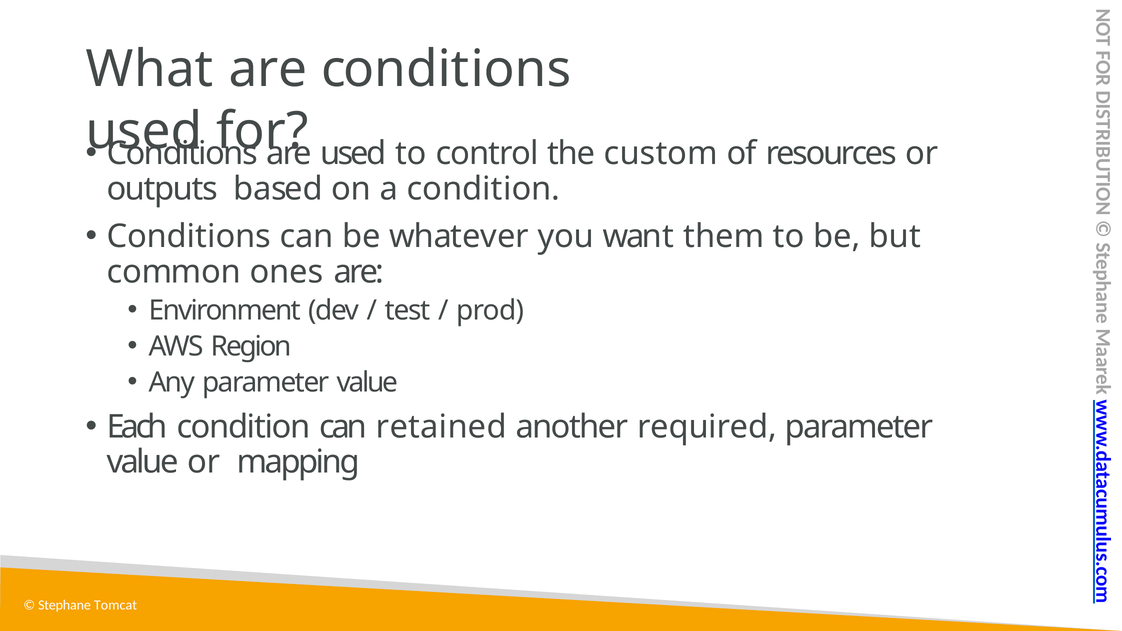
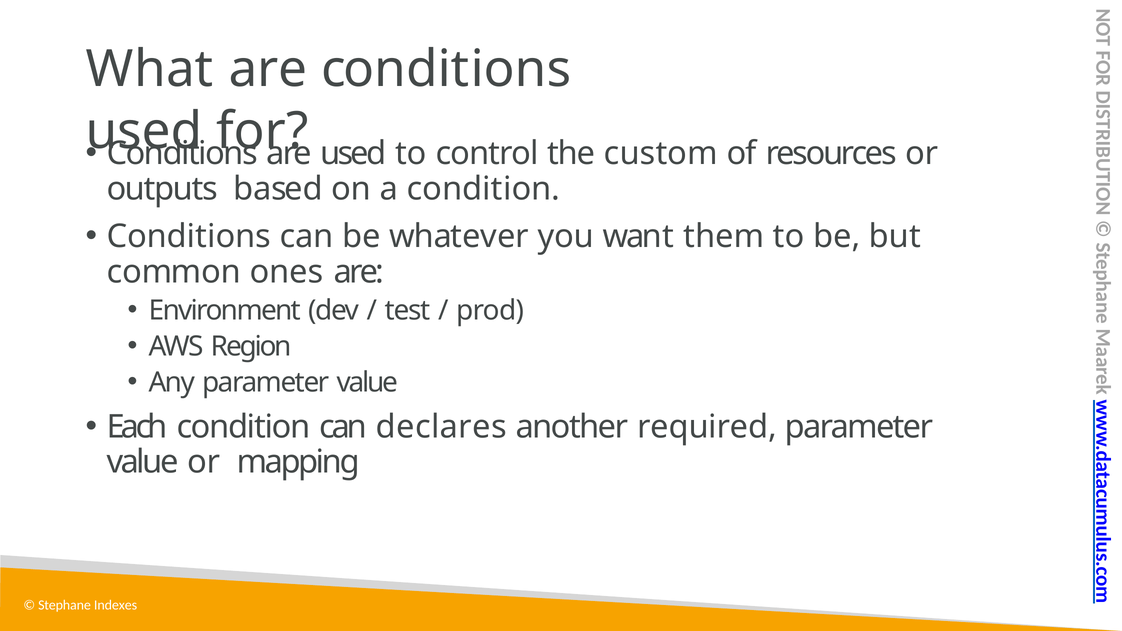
retained: retained -> declares
Tomcat: Tomcat -> Indexes
